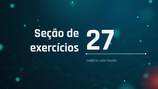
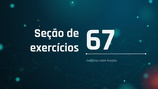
27: 27 -> 67
